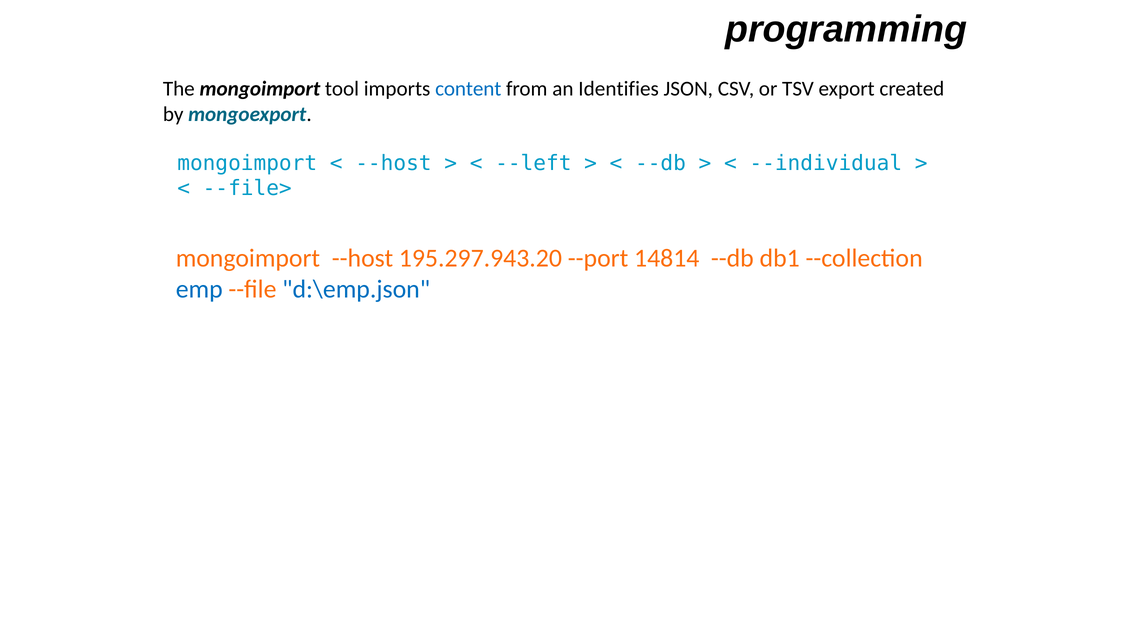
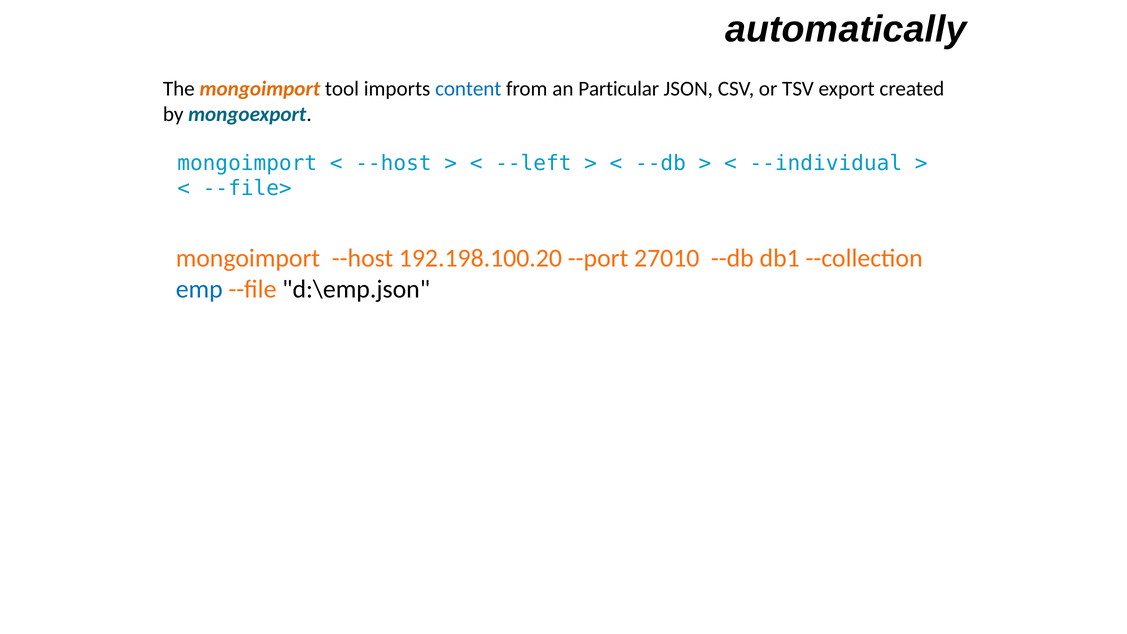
programming: programming -> automatically
mongoimport at (260, 89) colour: black -> orange
Identifies: Identifies -> Particular
195.297.943.20: 195.297.943.20 -> 192.198.100.20
14814: 14814 -> 27010
d:\emp.json colour: blue -> black
